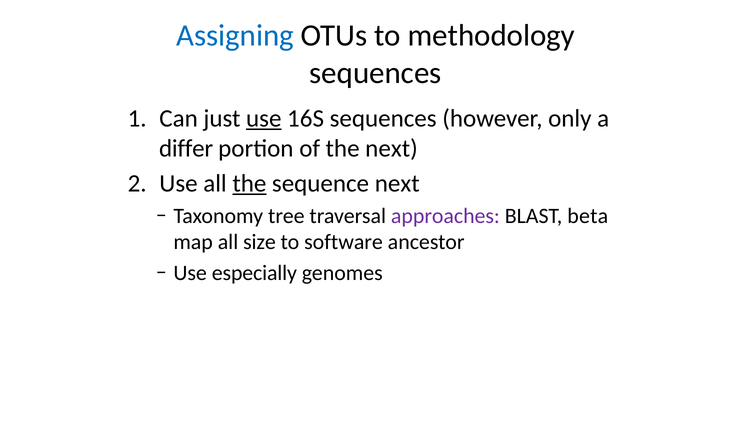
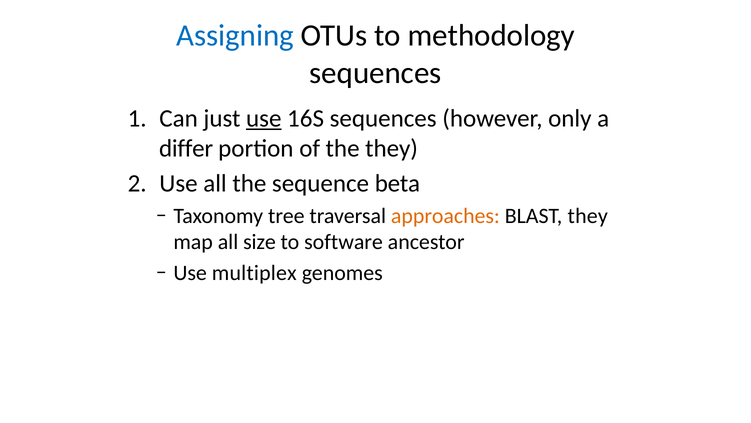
the next: next -> they
the at (249, 183) underline: present -> none
sequence next: next -> beta
approaches colour: purple -> orange
BLAST beta: beta -> they
especially: especially -> multiplex
